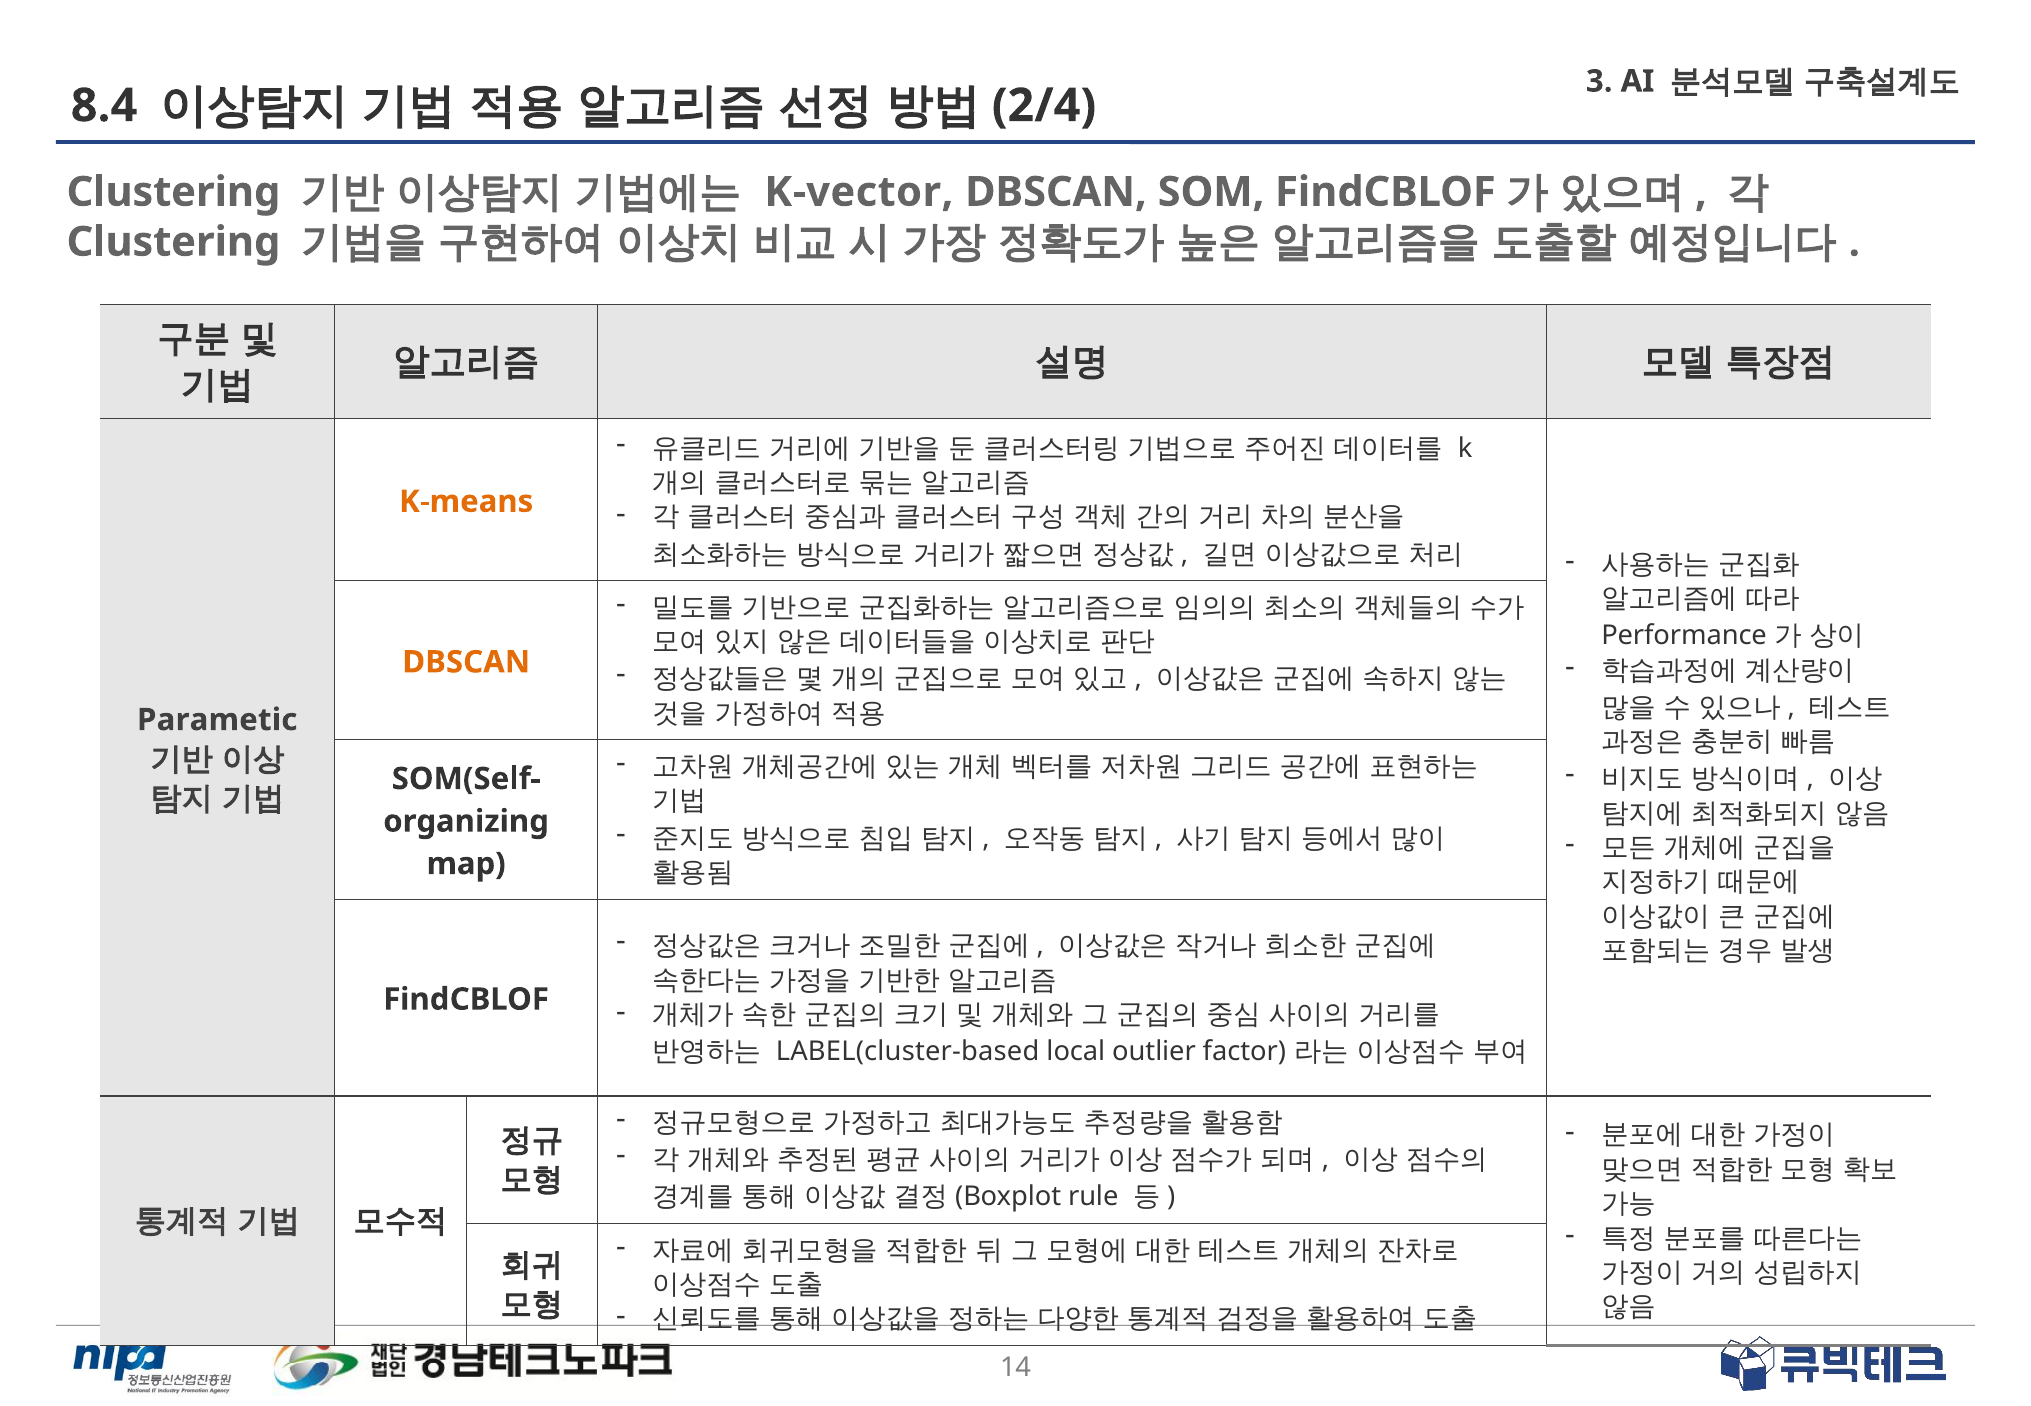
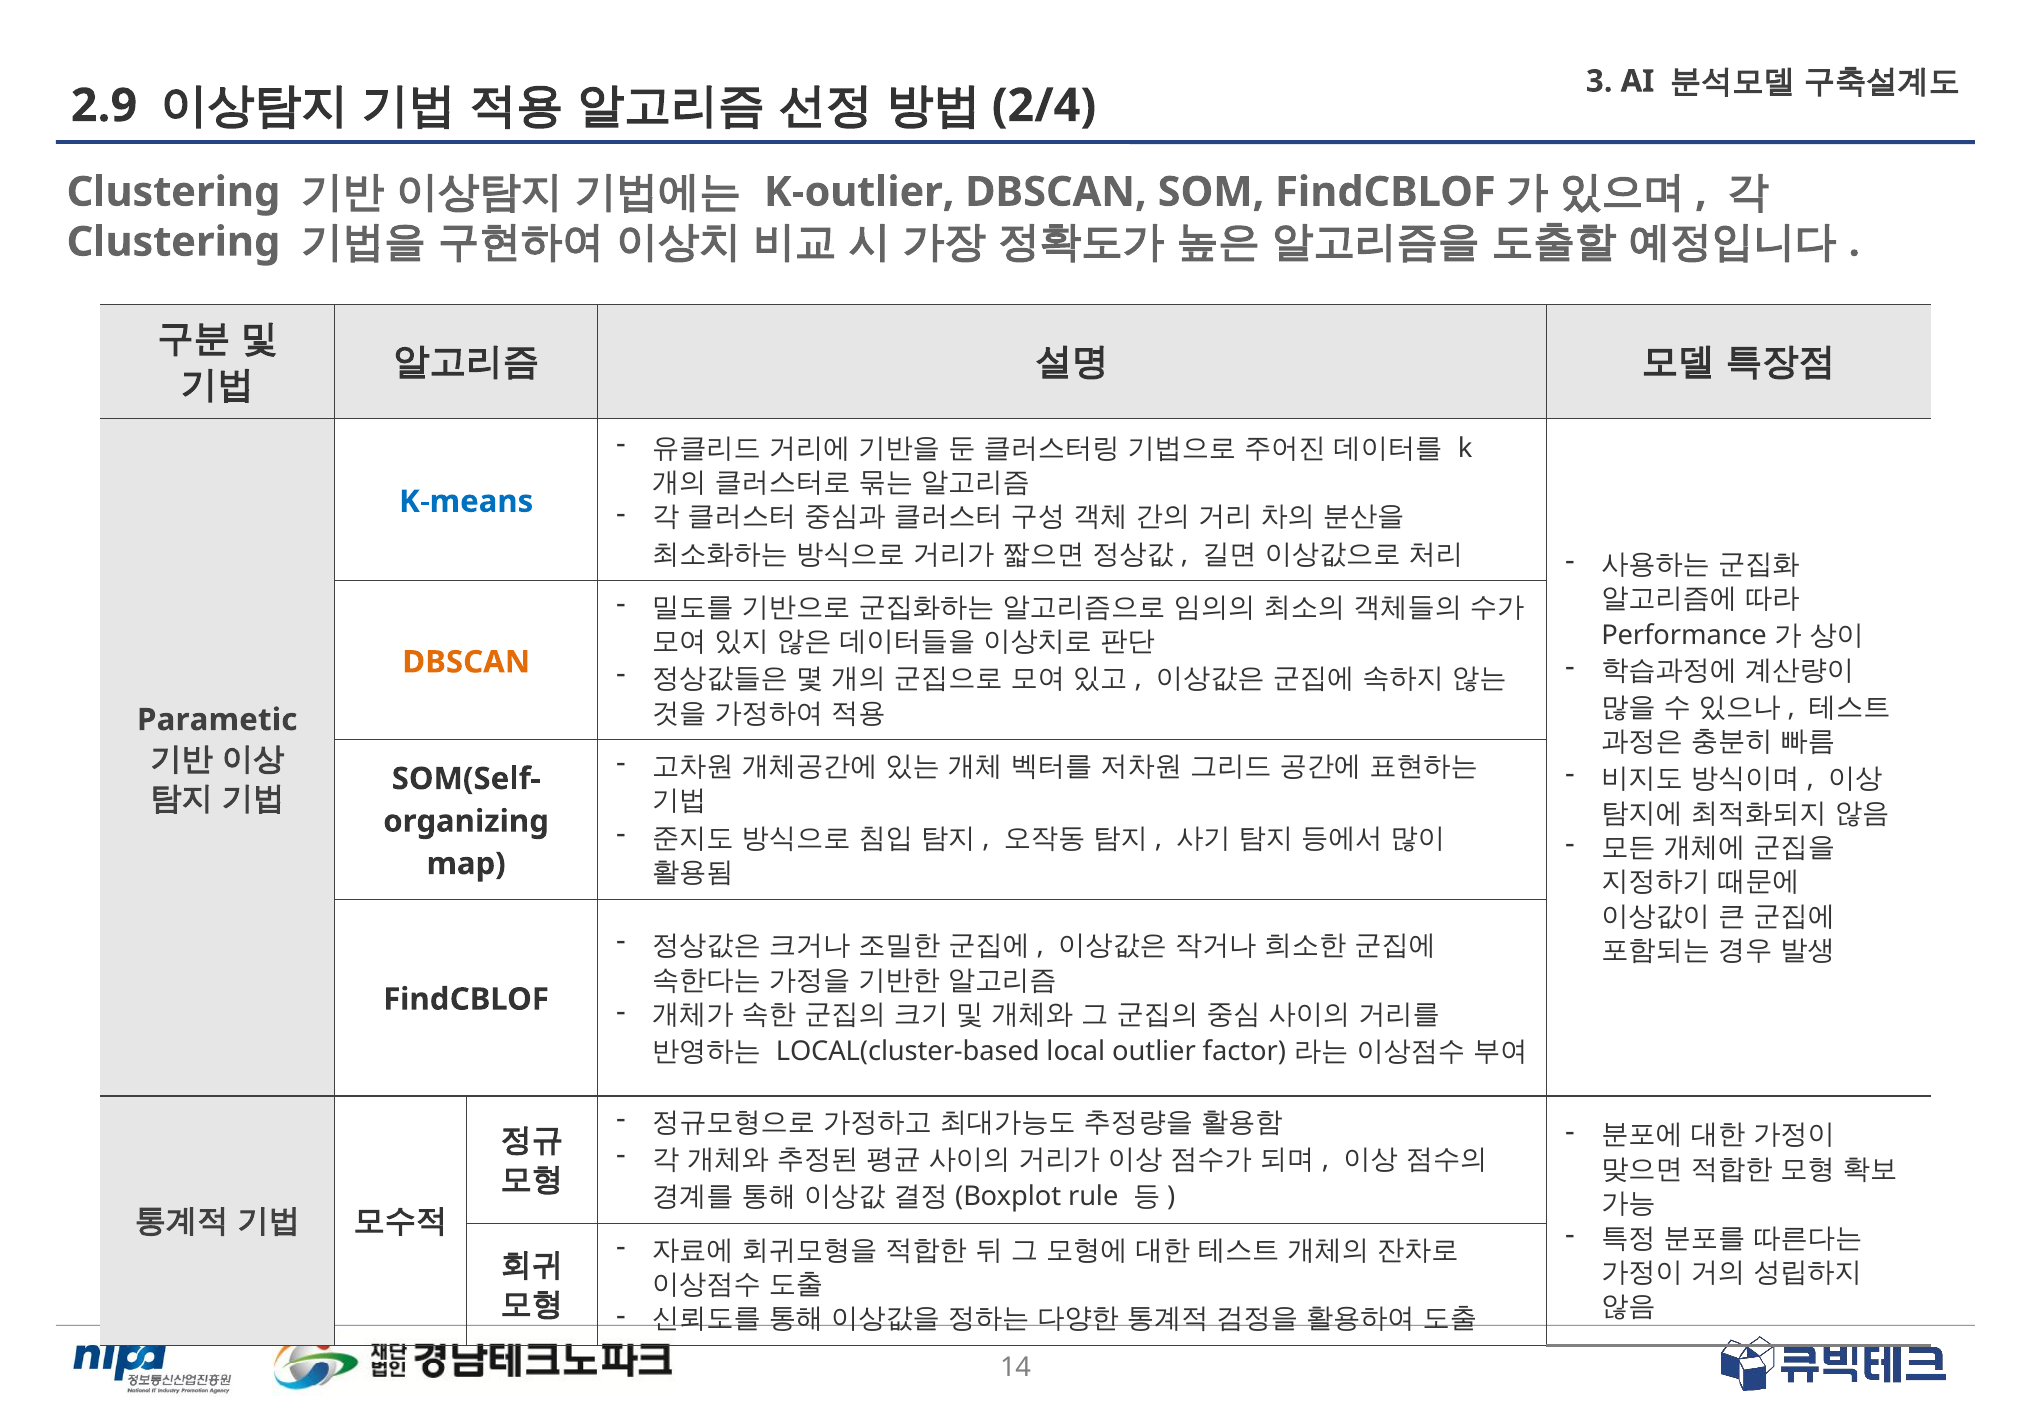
8.4: 8.4 -> 2.9
K-vector: K-vector -> K-outlier
K-means colour: orange -> blue
LABEL(cluster-based: LABEL(cluster-based -> LOCAL(cluster-based
